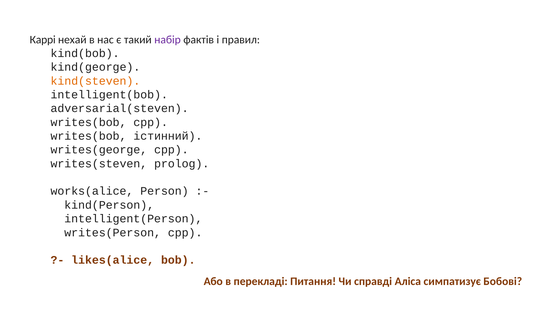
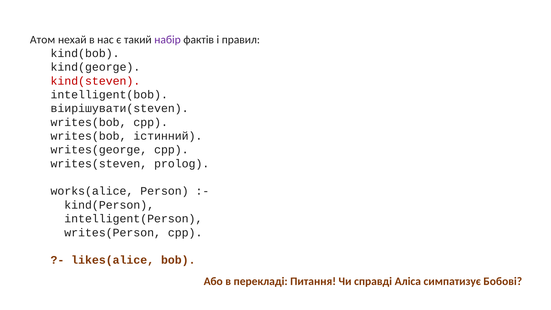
Каррі: Каррі -> Атом
kind(steven colour: orange -> red
adversarial(steven: adversarial(steven -> віирішувати(steven
